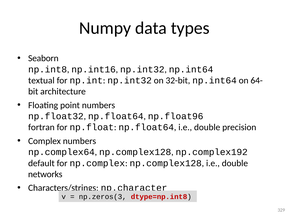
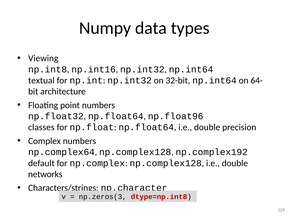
Seaborn: Seaborn -> Viewing
fortran: fortran -> classes
